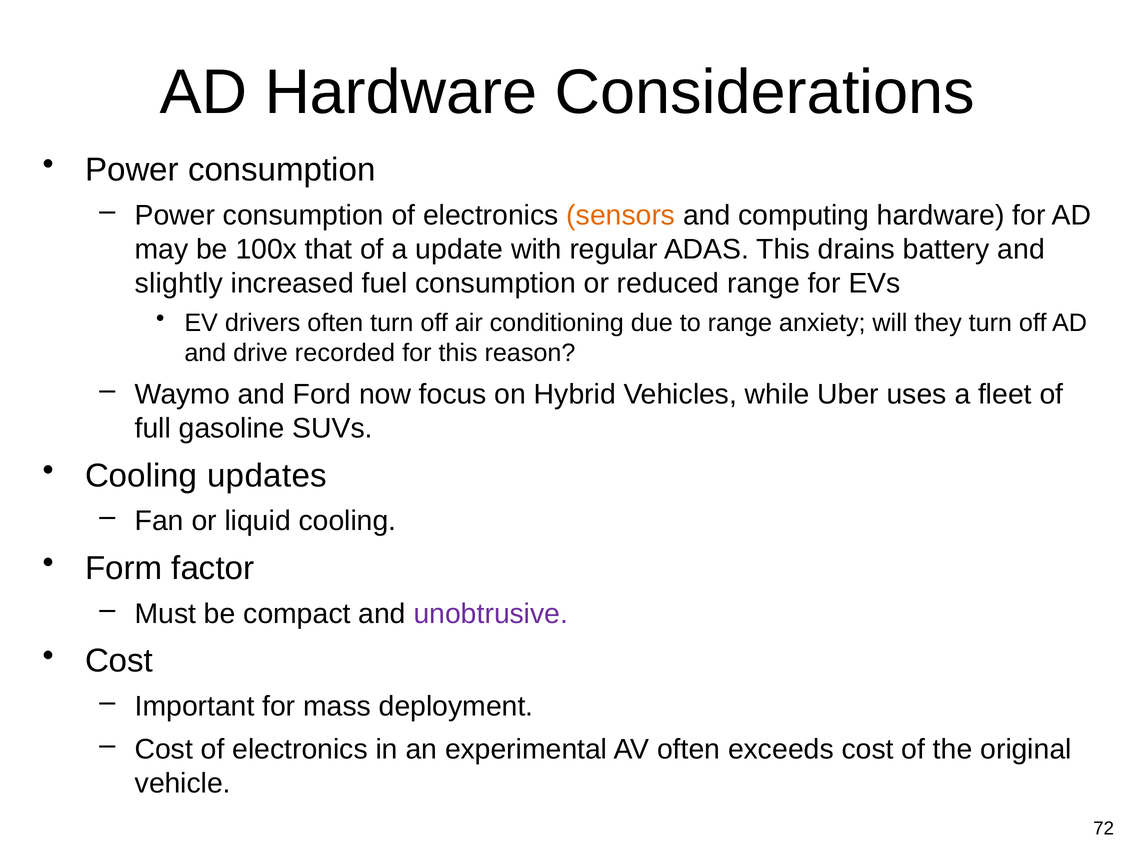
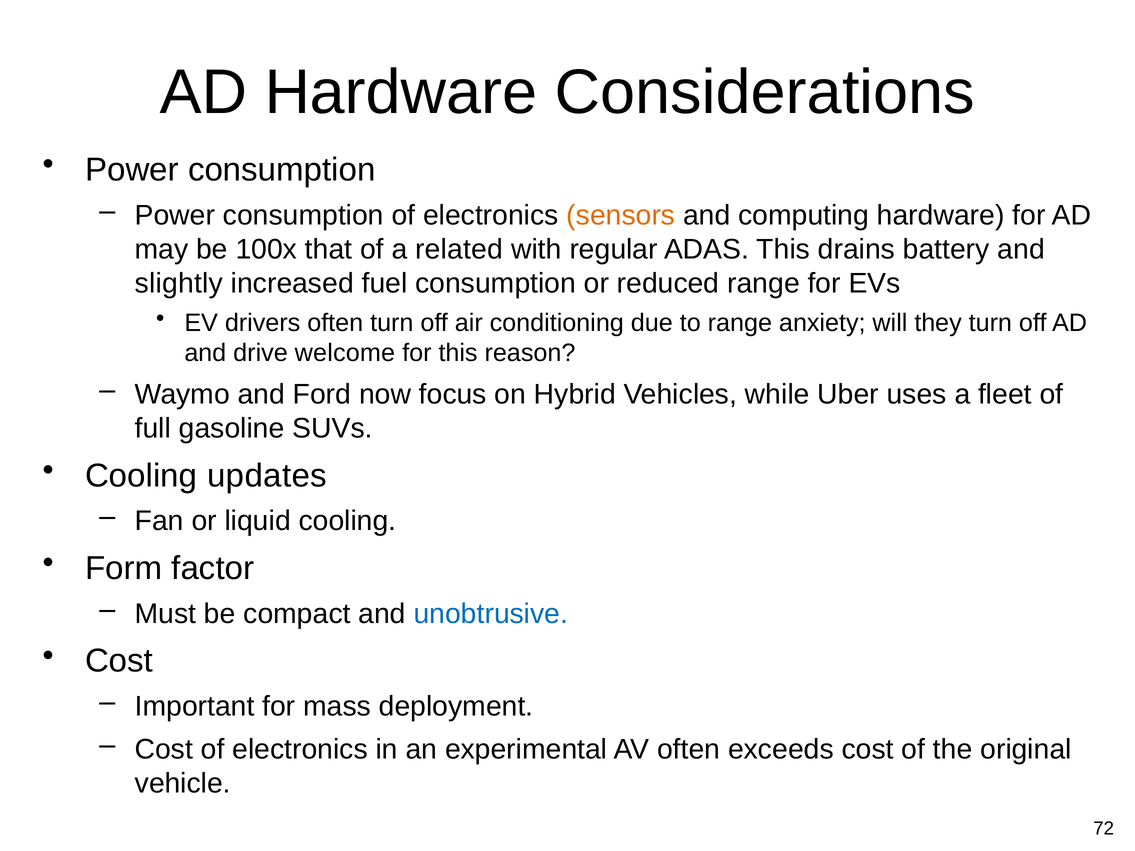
update: update -> related
recorded: recorded -> welcome
unobtrusive colour: purple -> blue
